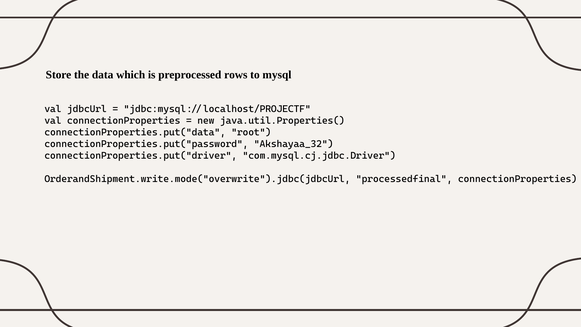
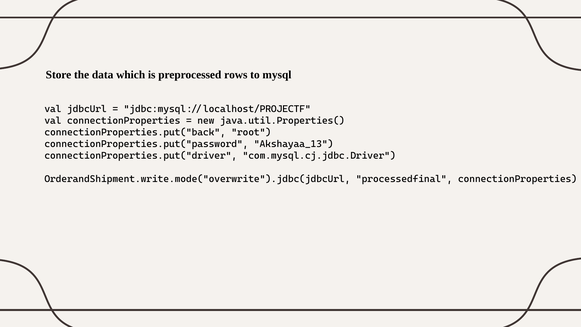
connectionProperties.put("data: connectionProperties.put("data -> connectionProperties.put("back
Akshayaa_32: Akshayaa_32 -> Akshayaa_13
